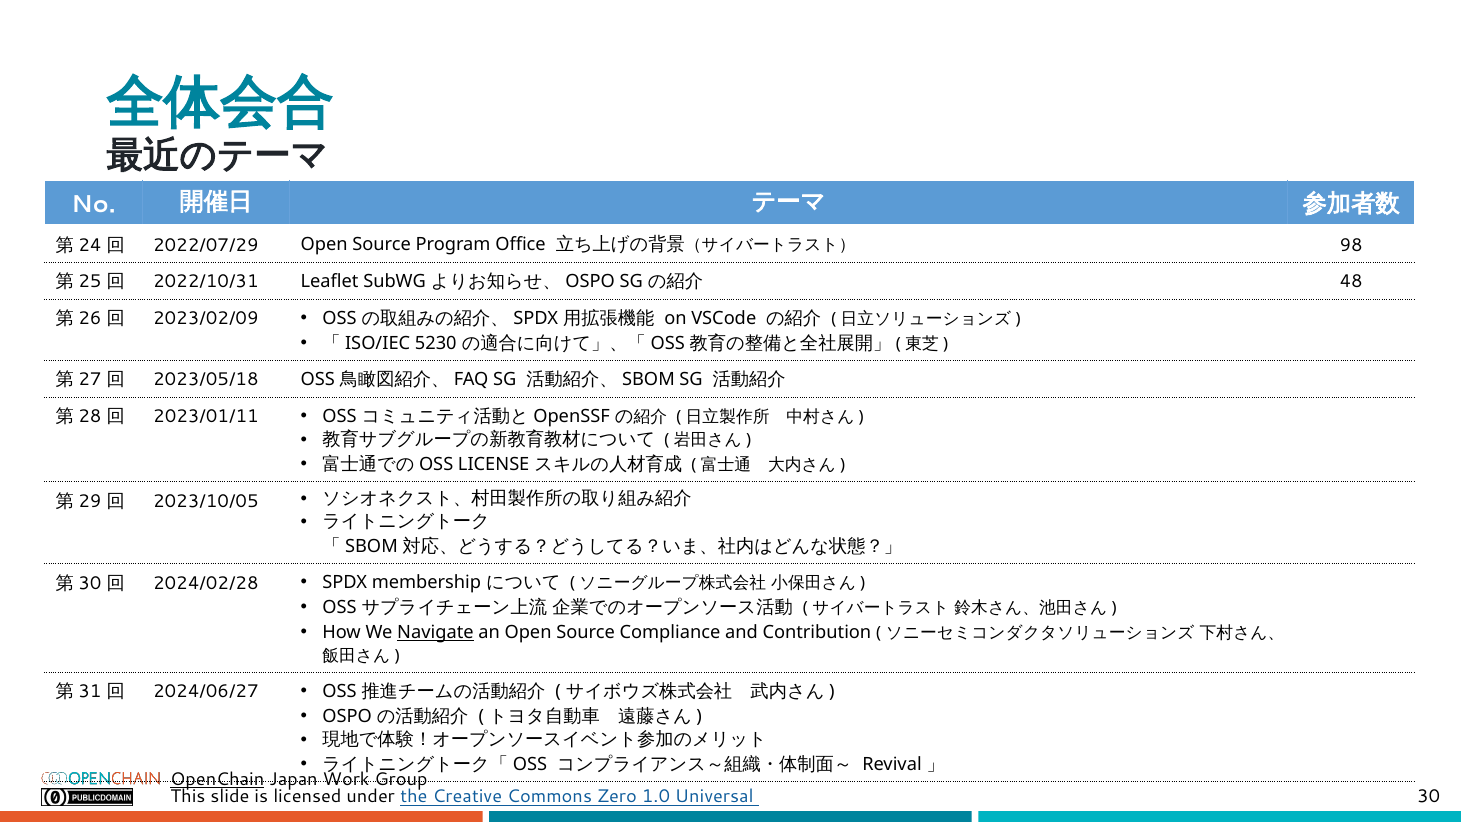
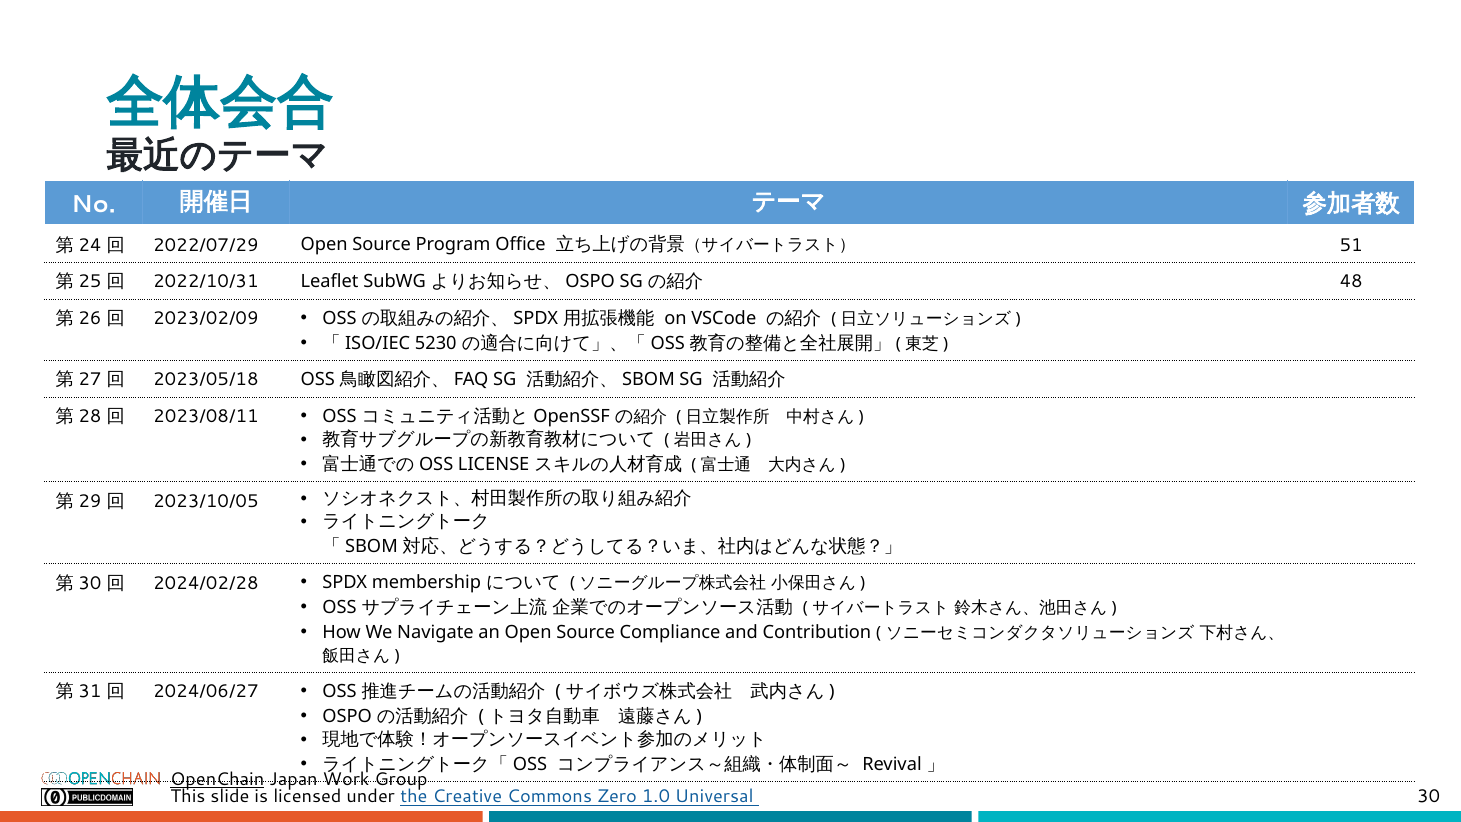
98: 98 -> 51
2023/01/11: 2023/01/11 -> 2023/08/11
Navigate underline: present -> none
